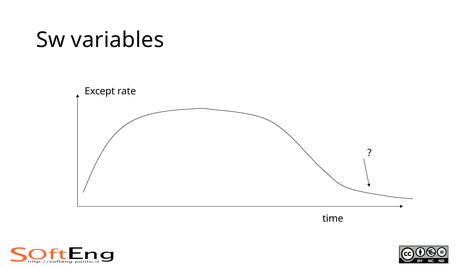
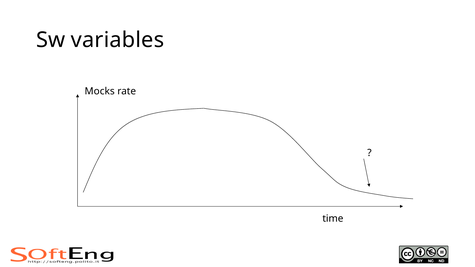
Except: Except -> Mocks
